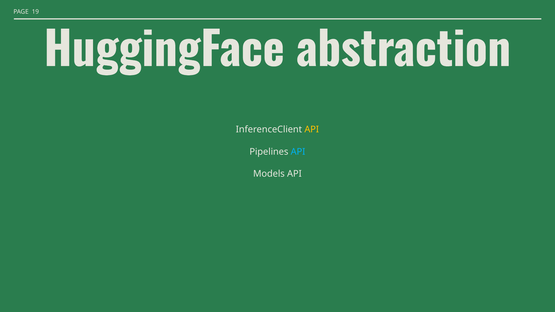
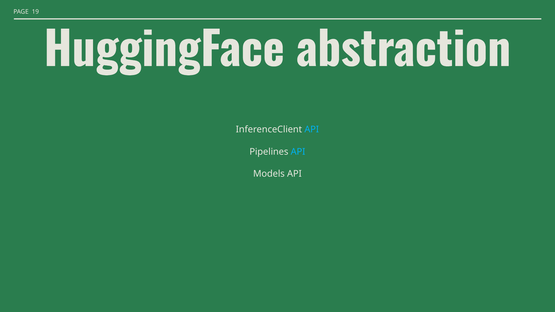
API at (312, 130) colour: yellow -> light blue
